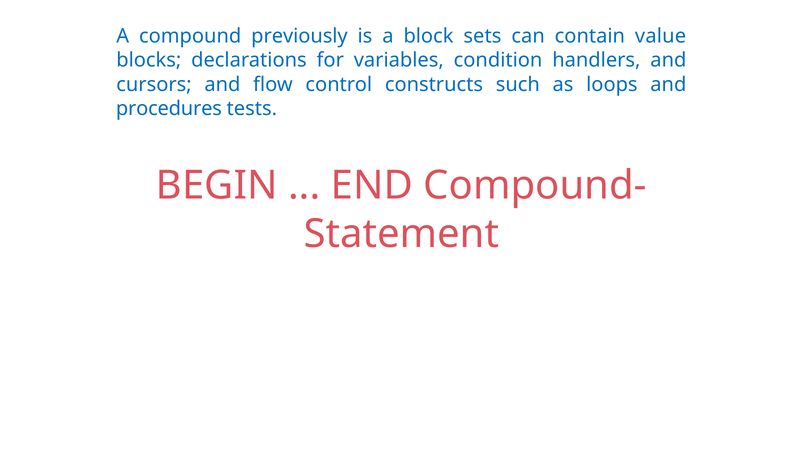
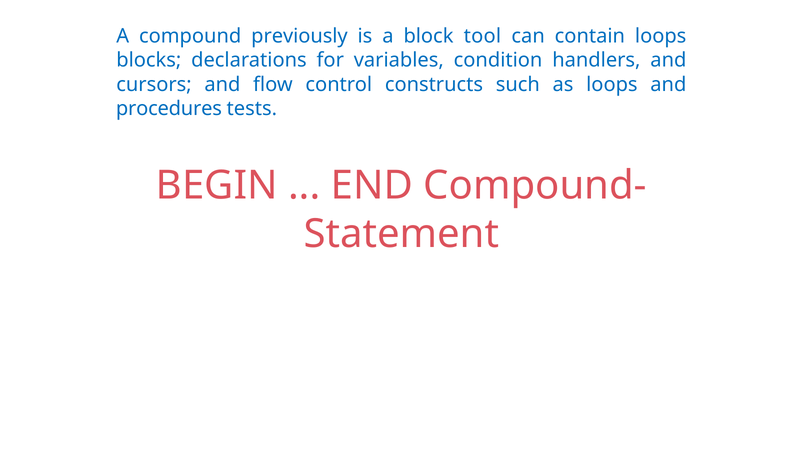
sets: sets -> tool
contain value: value -> loops
